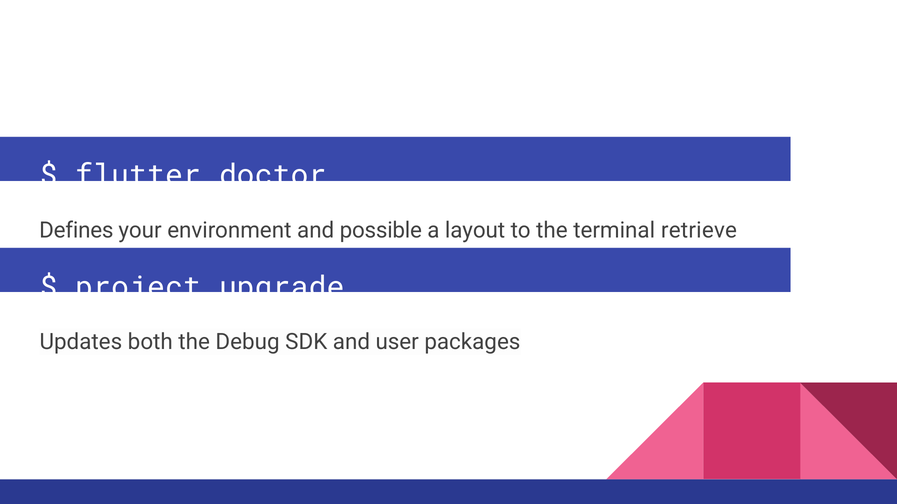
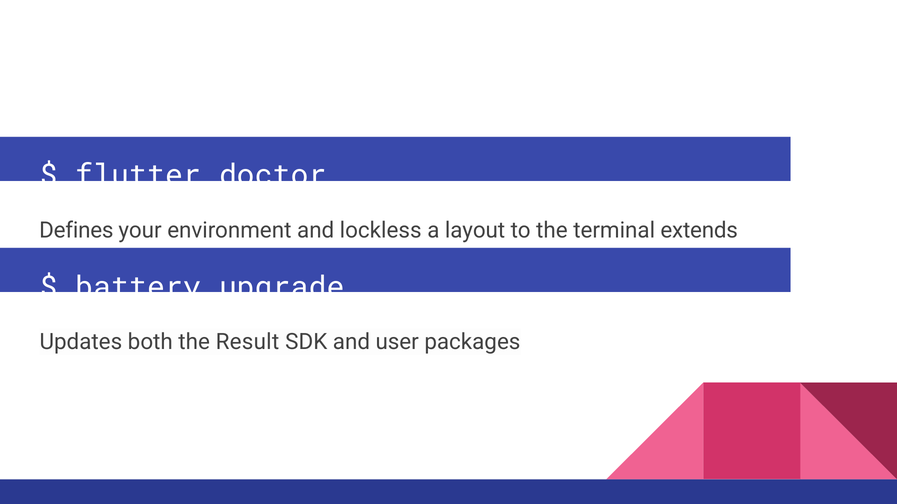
possible: possible -> lockless
retrieve: retrieve -> extends
project: project -> battery
Debug: Debug -> Result
